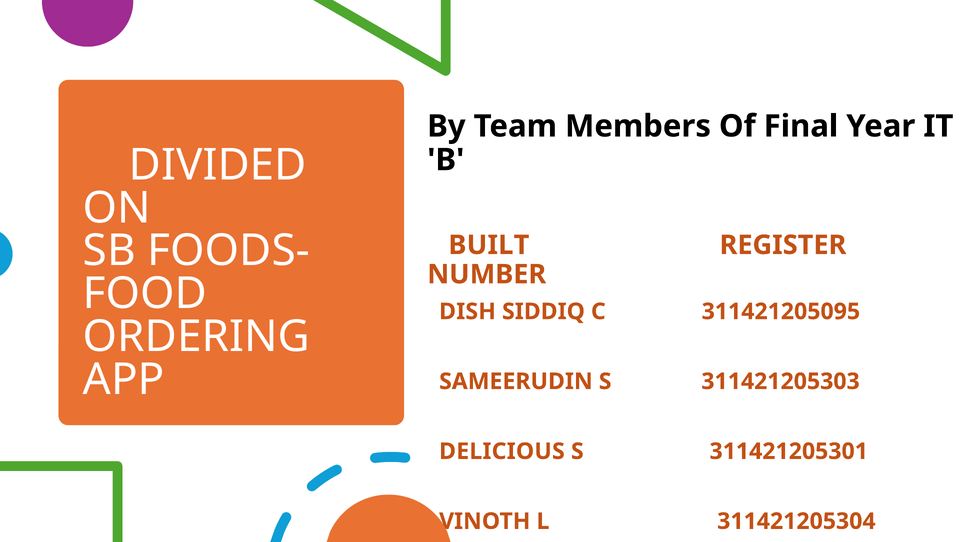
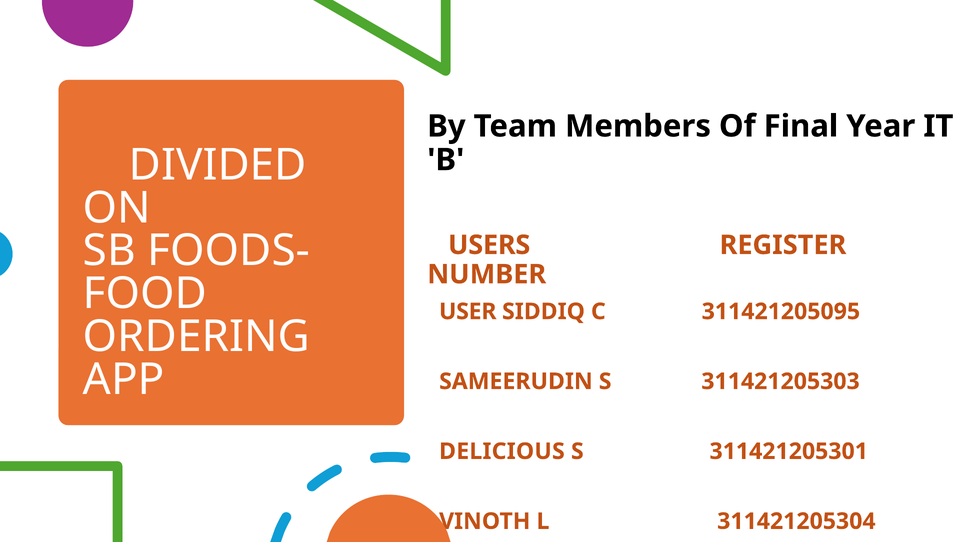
BUILT: BUILT -> USERS
DISH: DISH -> USER
